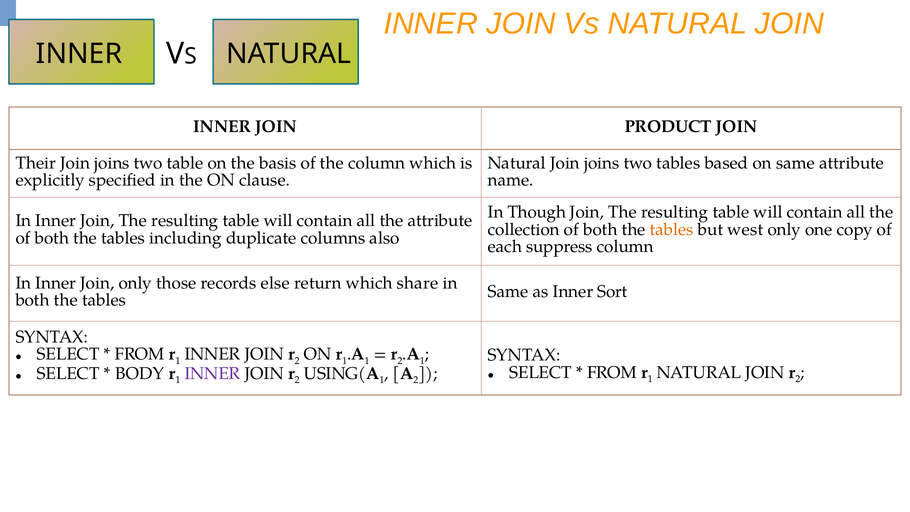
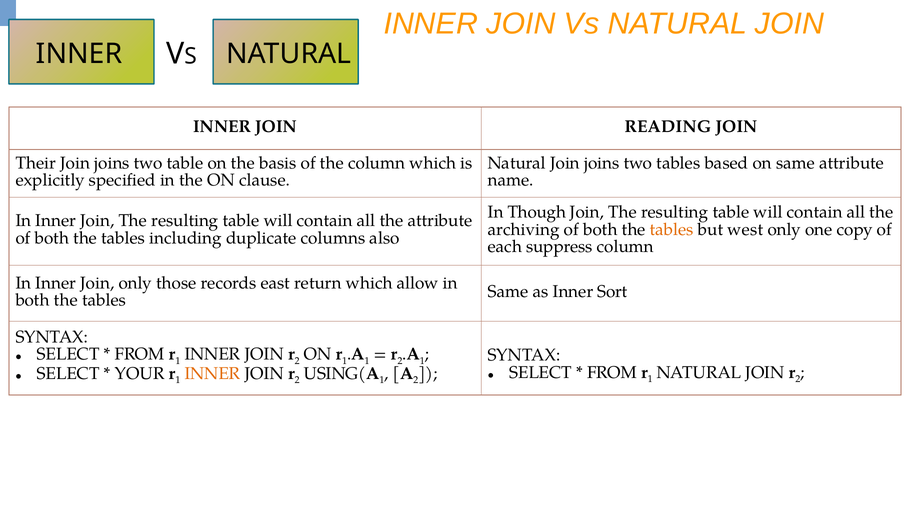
PRODUCT: PRODUCT -> READING
collection: collection -> archiving
else: else -> east
share: share -> allow
BODY: BODY -> YOUR
INNER at (212, 373) colour: purple -> orange
